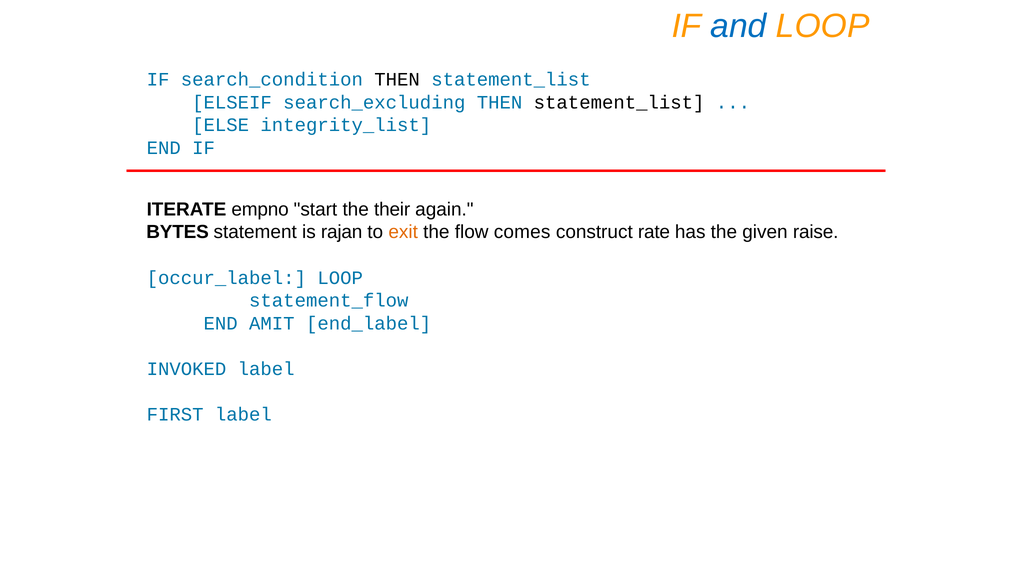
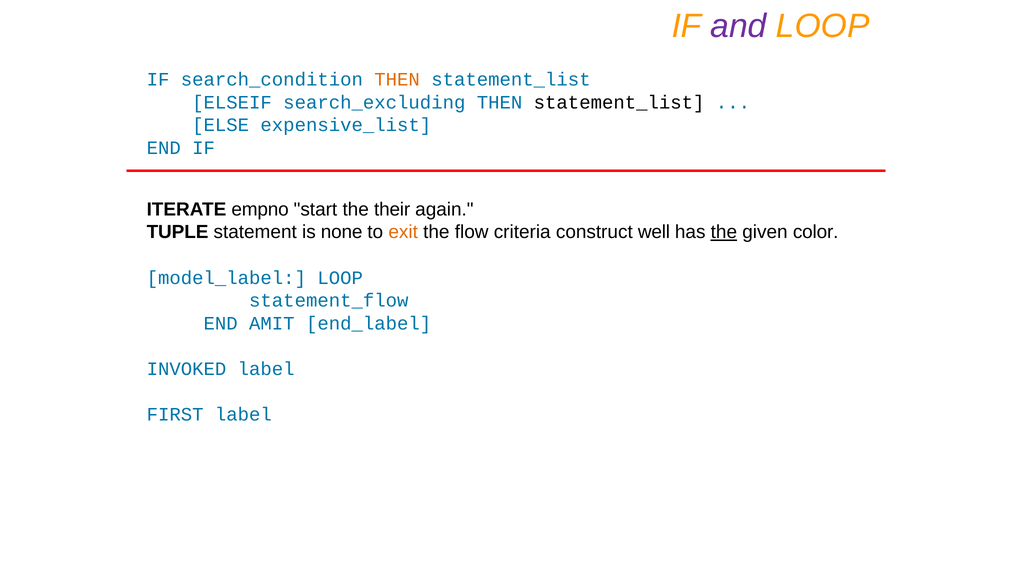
and colour: blue -> purple
THEN at (397, 80) colour: black -> orange
integrity_list: integrity_list -> expensive_list
BYTES: BYTES -> TUPLE
rajan: rajan -> none
comes: comes -> criteria
rate: rate -> well
the at (724, 232) underline: none -> present
raise: raise -> color
occur_label: occur_label -> model_label
